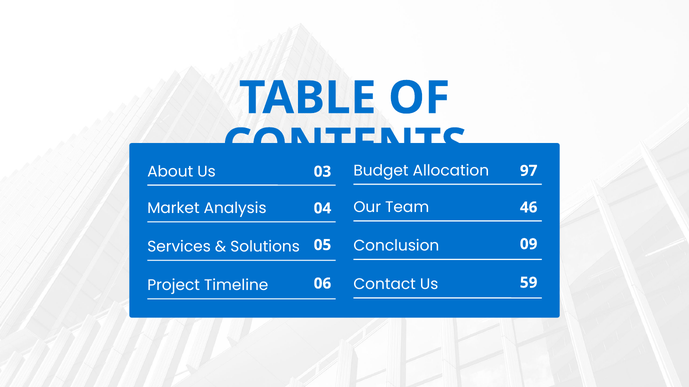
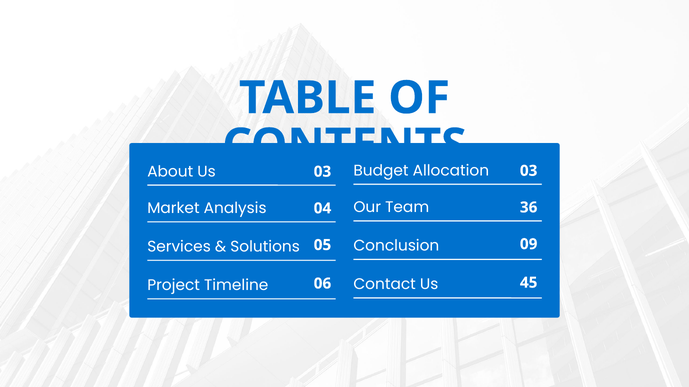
97 at (529, 171): 97 -> 03
46: 46 -> 36
59: 59 -> 45
